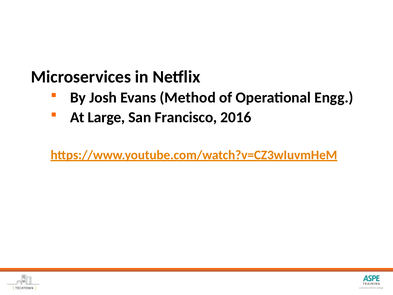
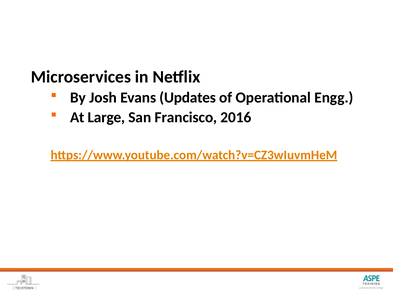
Method: Method -> Updates
